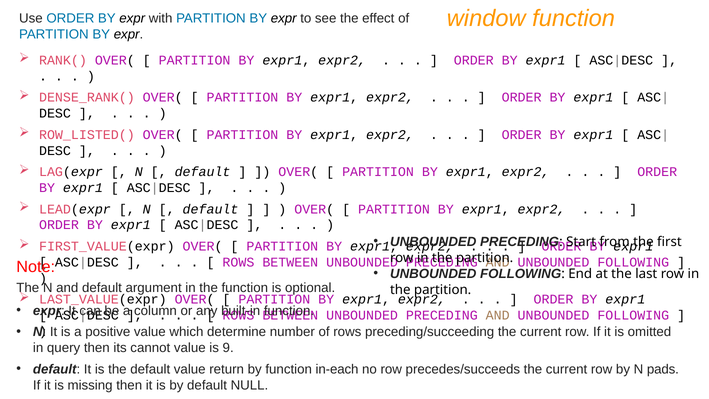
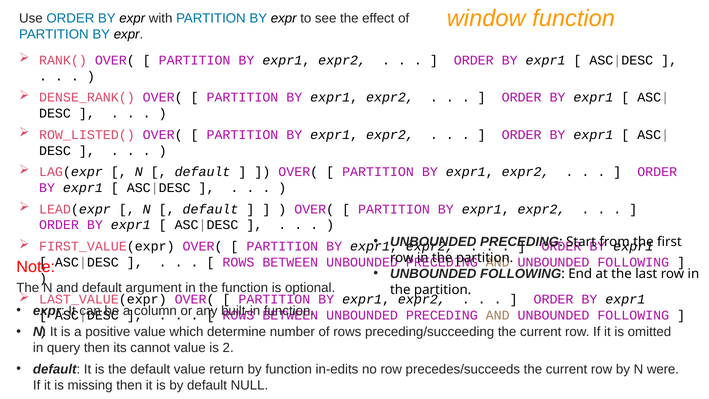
9: 9 -> 2
in-each: in-each -> in-edits
pads: pads -> were
